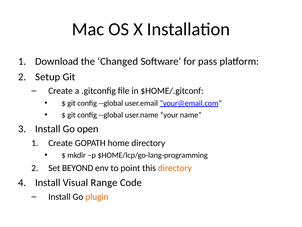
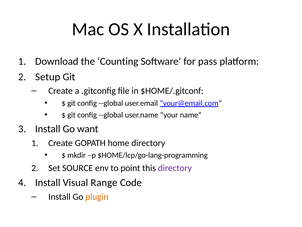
Changed: Changed -> Counting
open: open -> want
BEYOND: BEYOND -> SOURCE
directory at (175, 168) colour: orange -> purple
